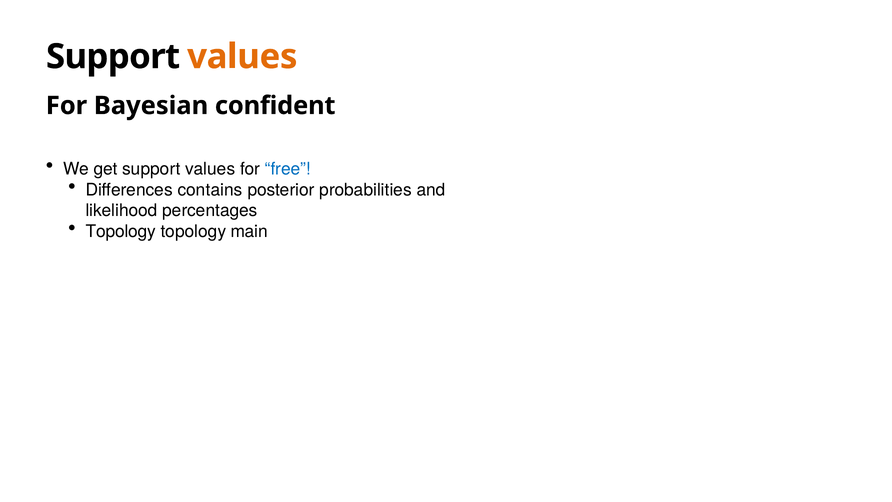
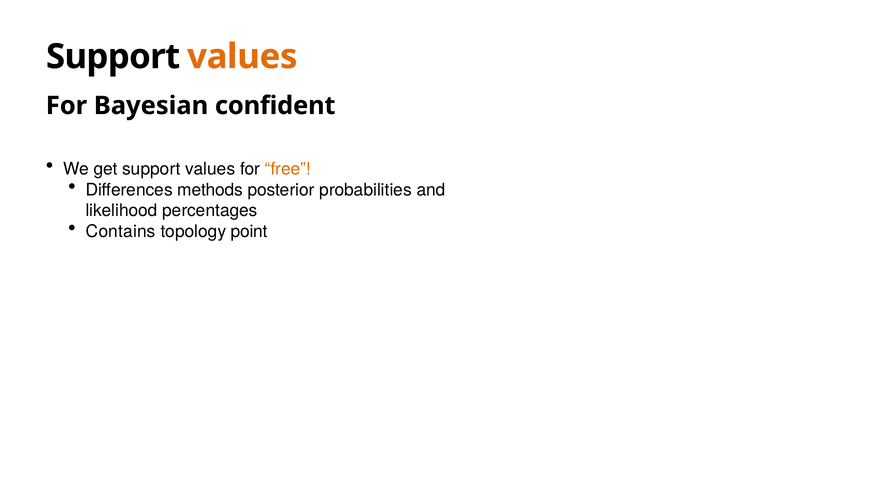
free colour: blue -> orange
contains: contains -> methods
Topology at (121, 231): Topology -> Contains
main: main -> point
